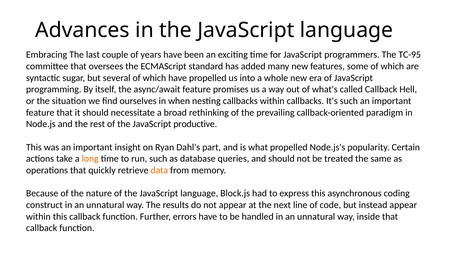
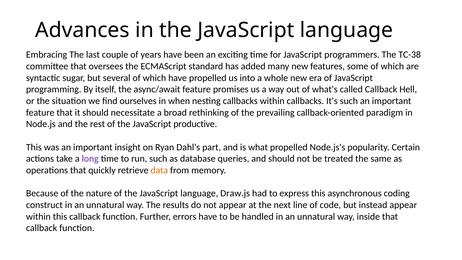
TC-95: TC-95 -> TC-38
long colour: orange -> purple
Block.js: Block.js -> Draw.js
